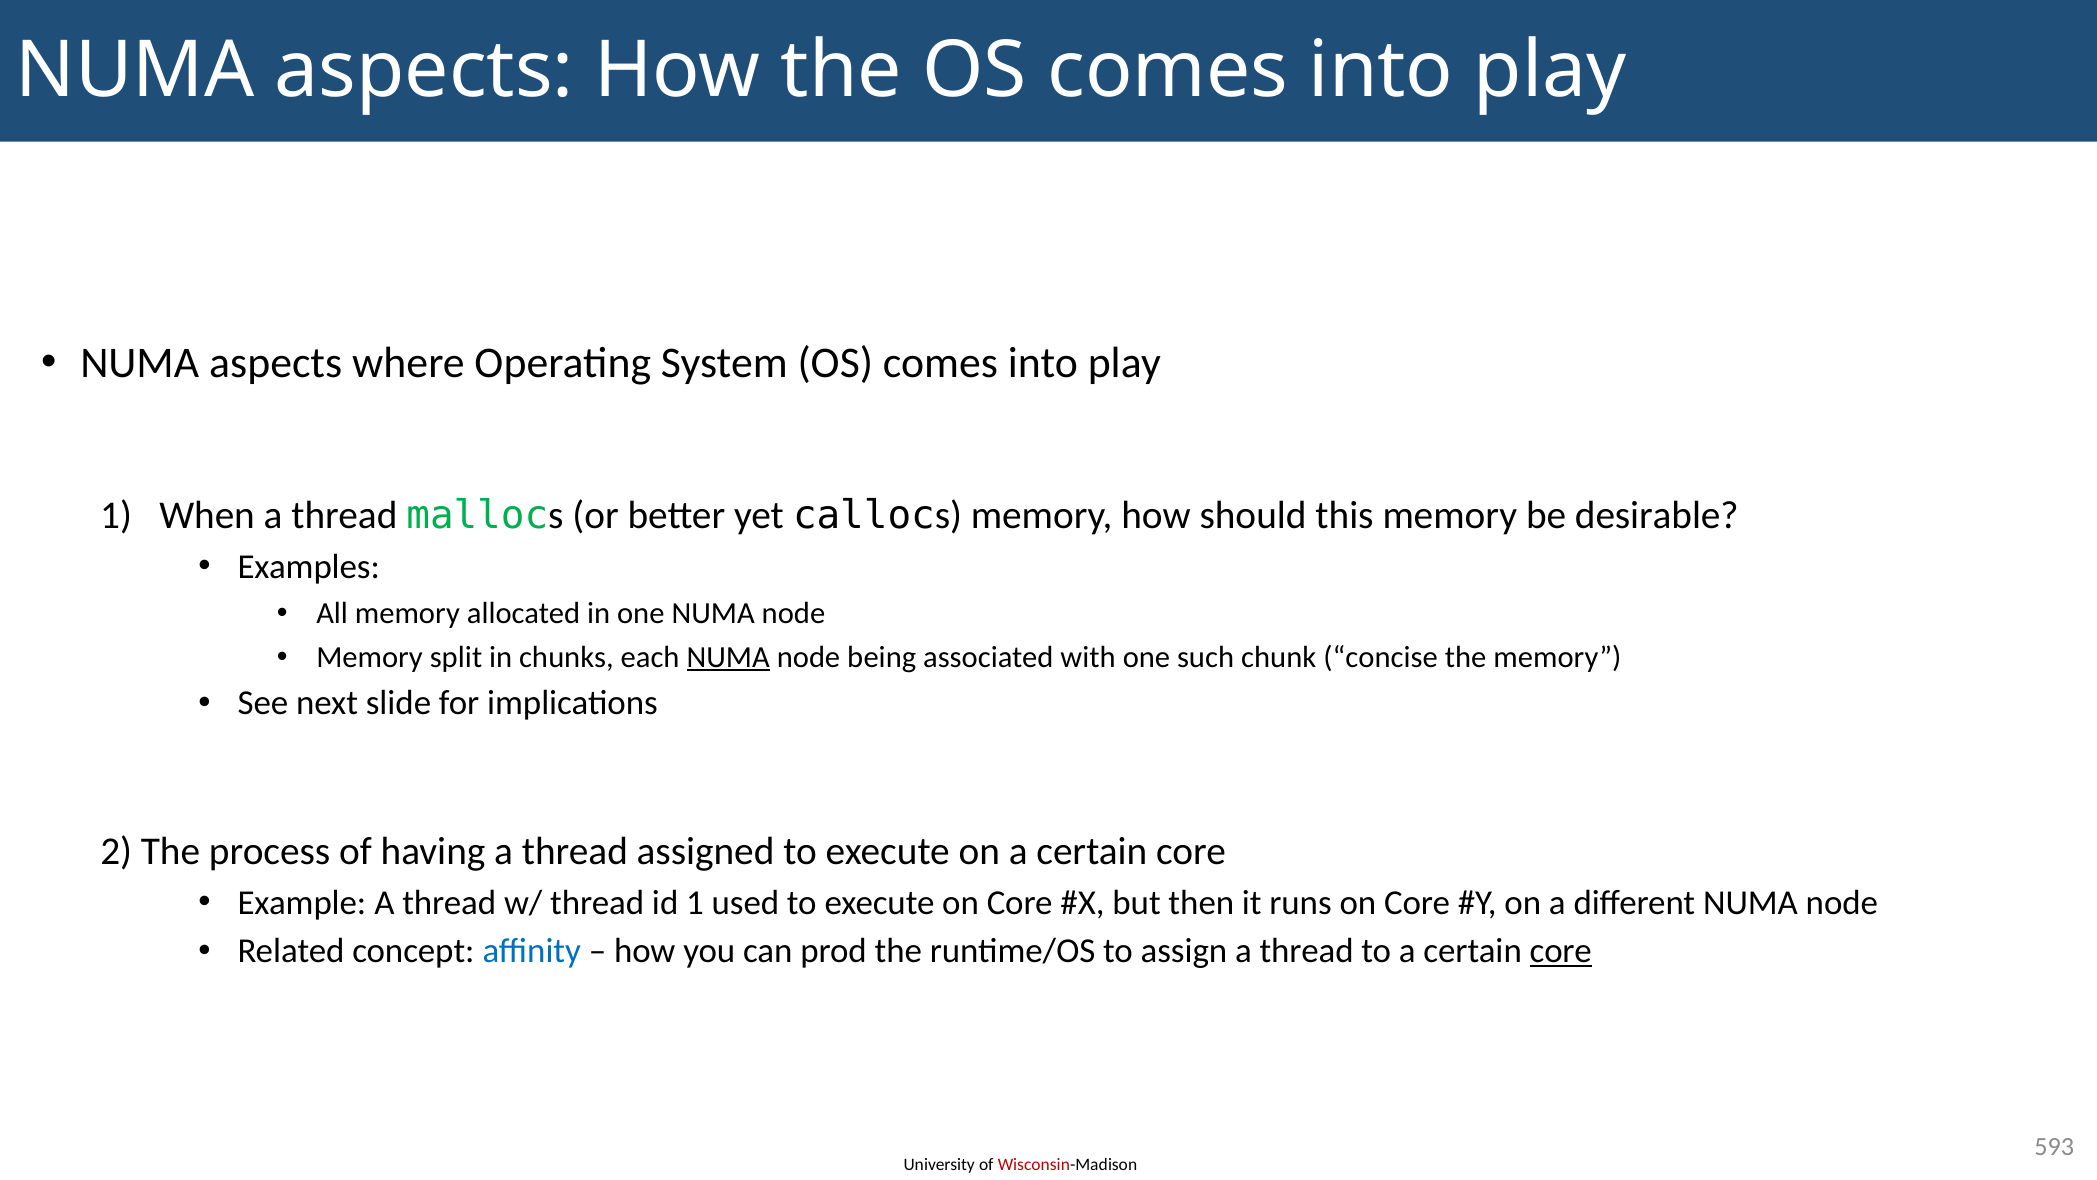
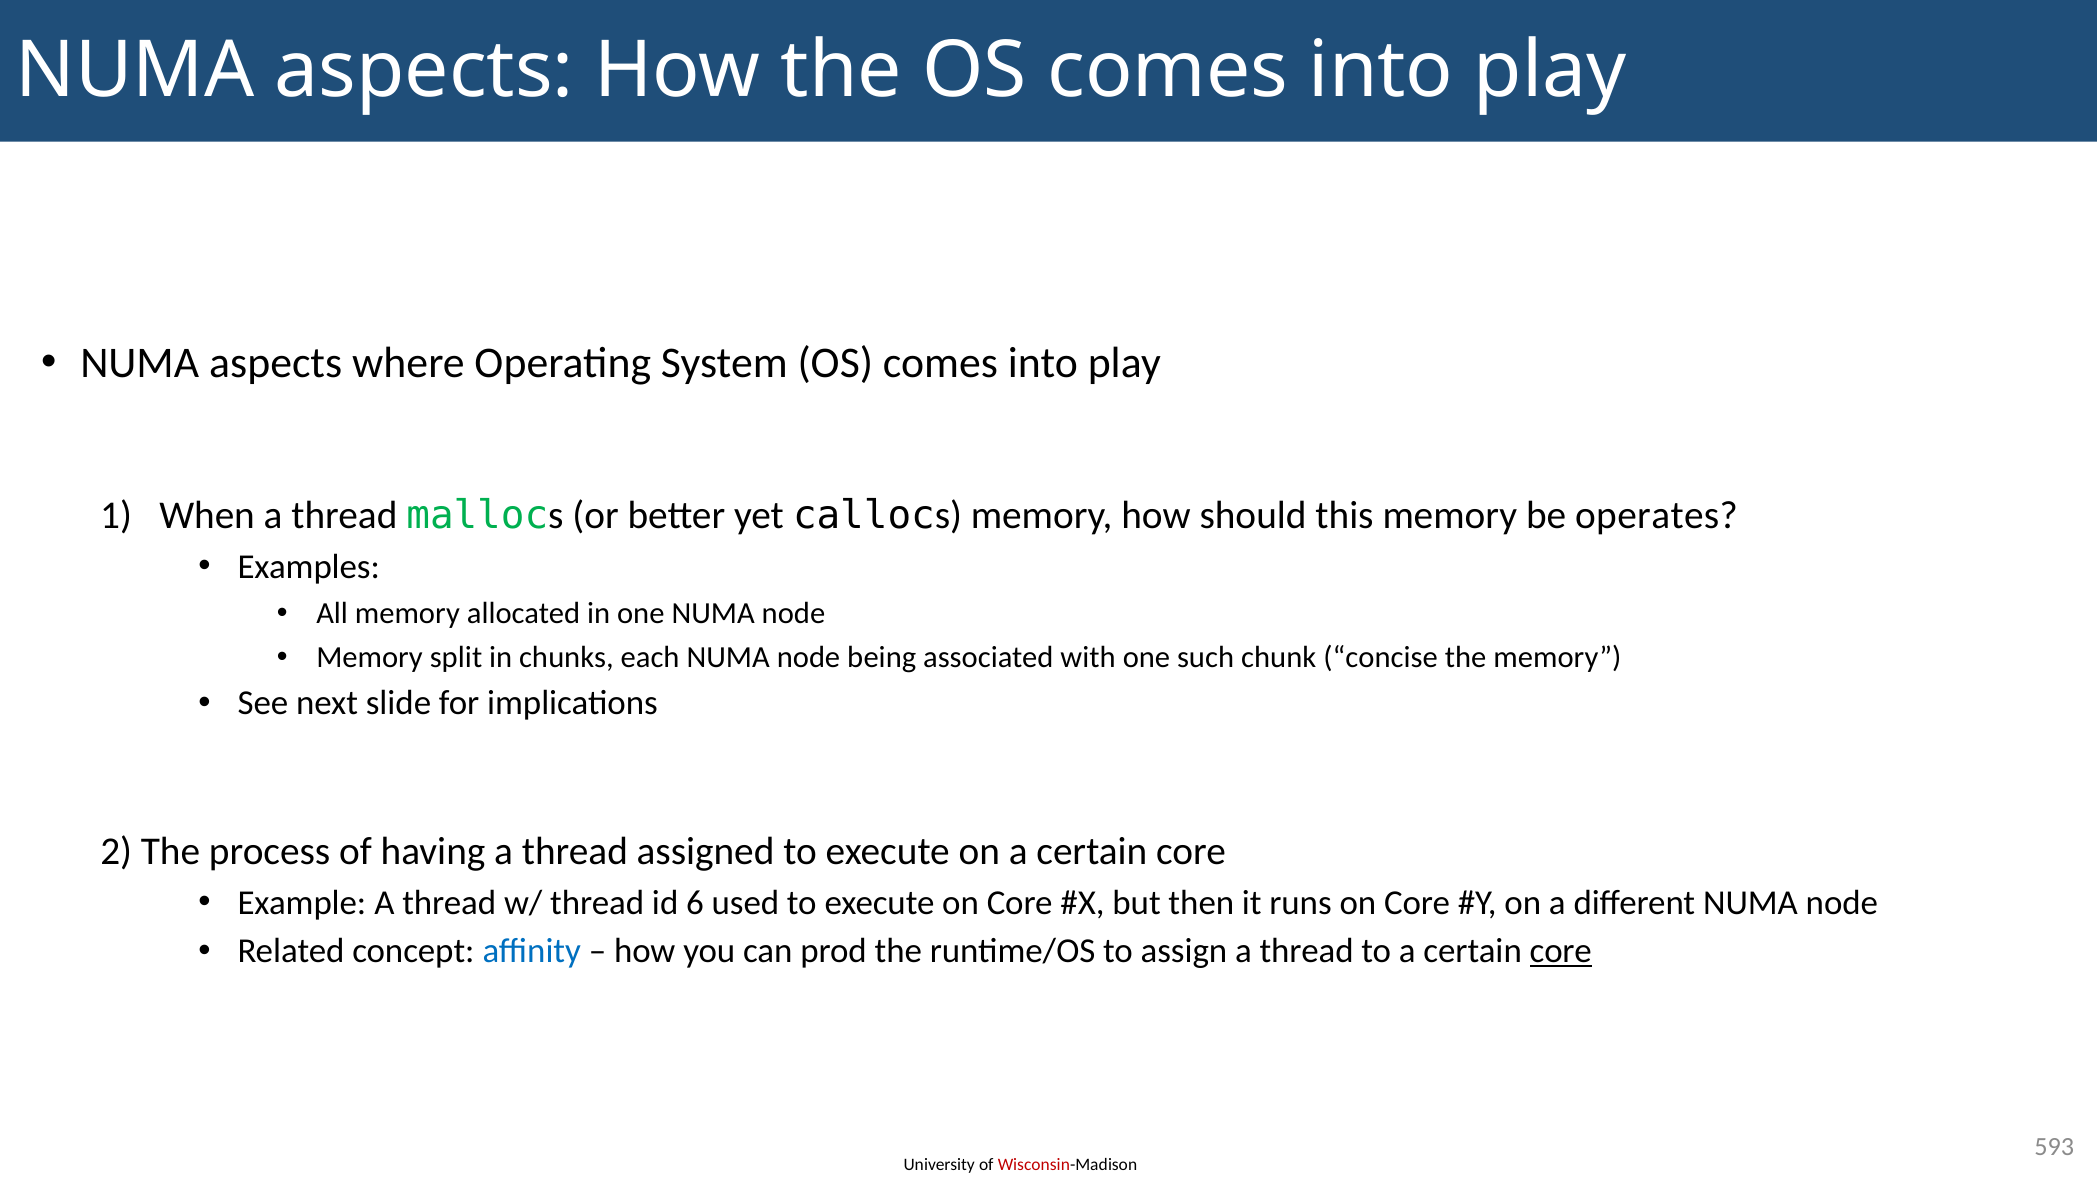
desirable: desirable -> operates
NUMA at (728, 657) underline: present -> none
id 1: 1 -> 6
